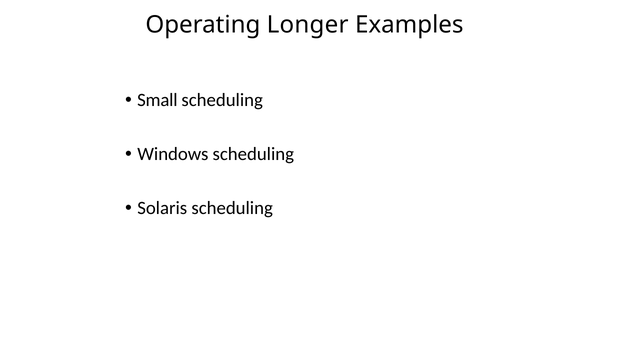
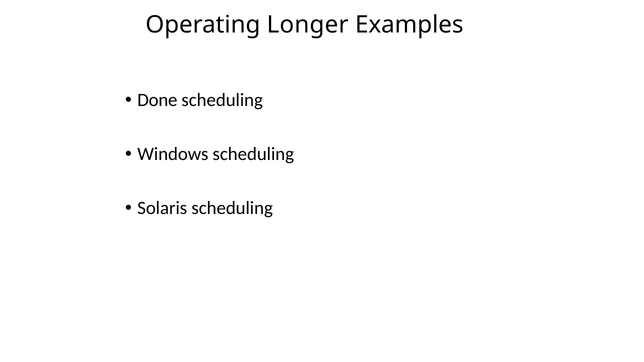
Small: Small -> Done
